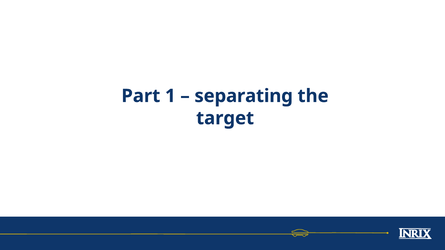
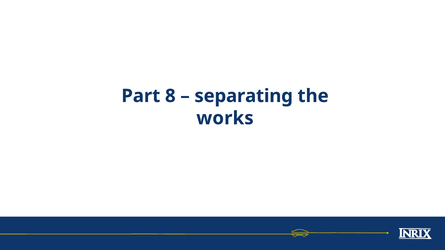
1: 1 -> 8
target: target -> works
